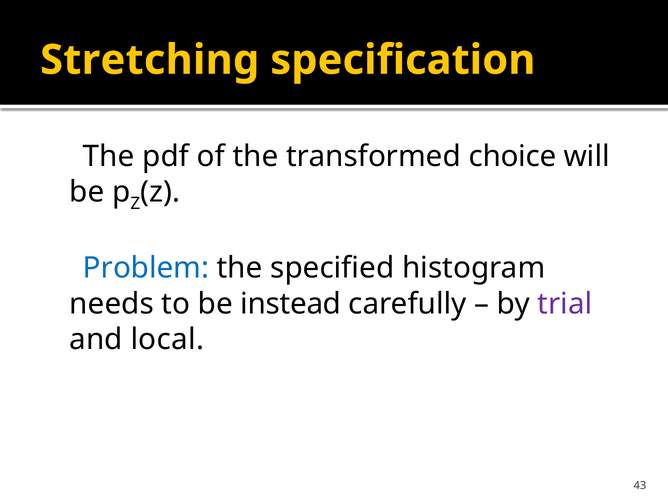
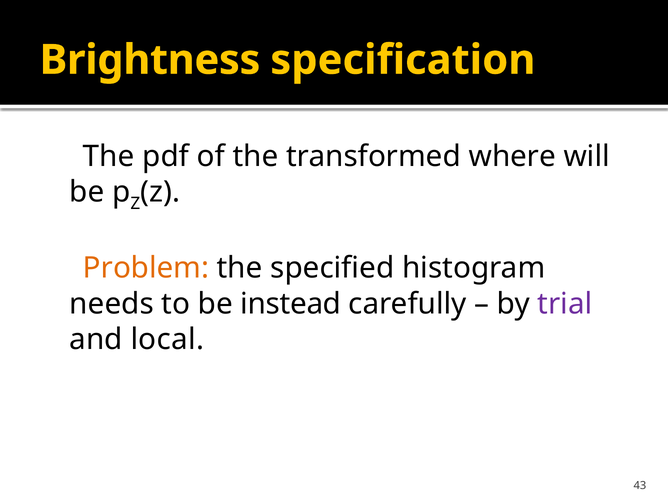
Stretching: Stretching -> Brightness
choice: choice -> where
Problem colour: blue -> orange
